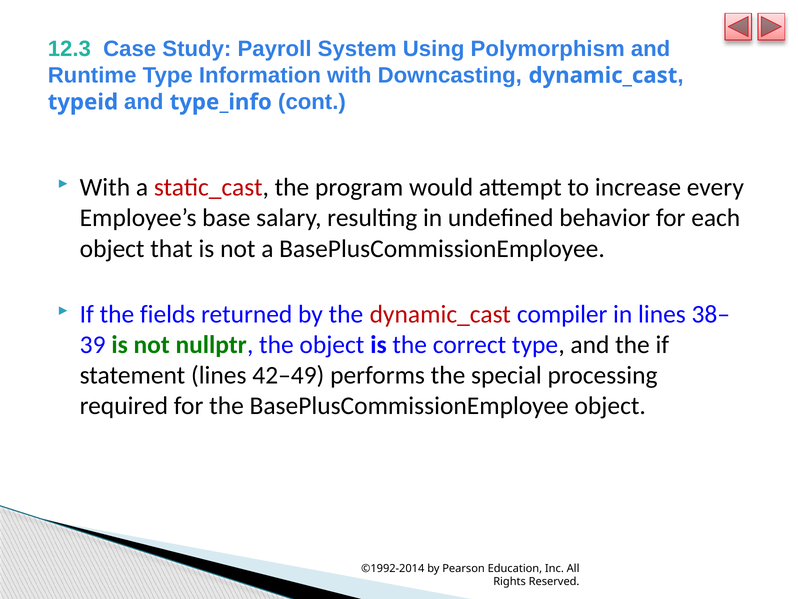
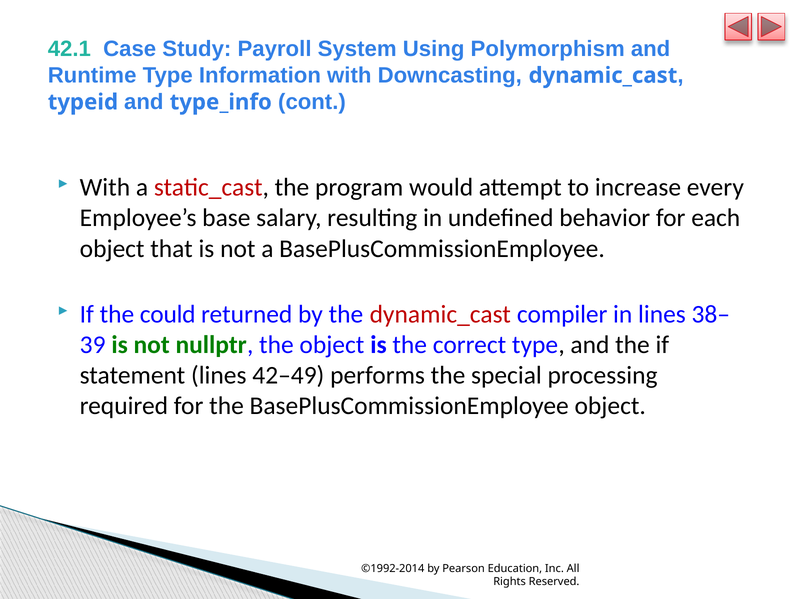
12.3: 12.3 -> 42.1
fields: fields -> could
